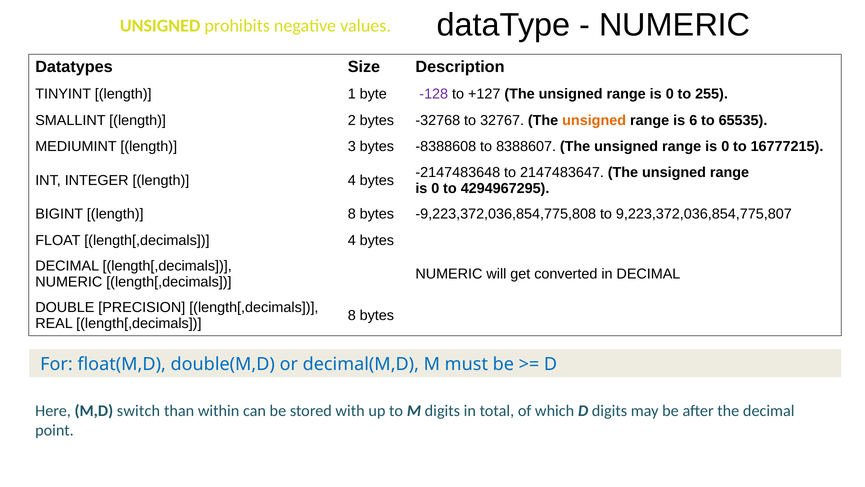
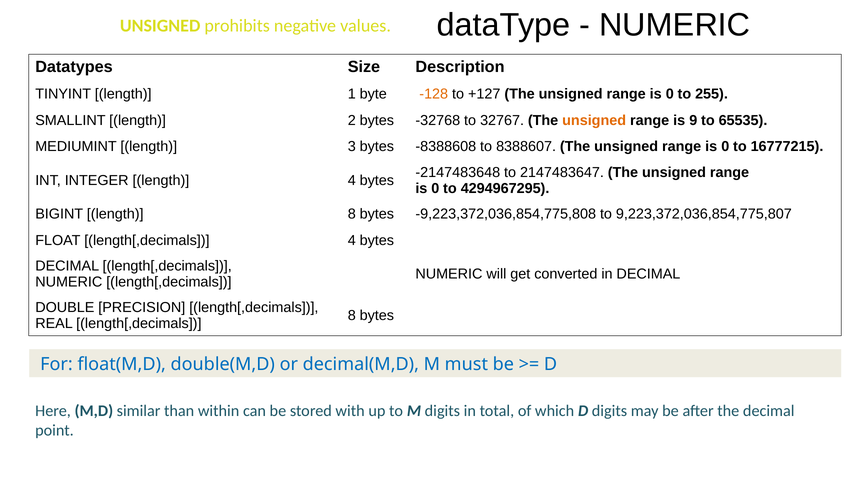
-128 colour: purple -> orange
6: 6 -> 9
switch: switch -> similar
